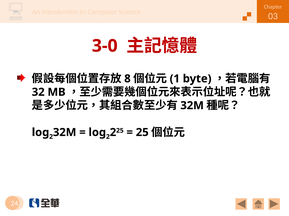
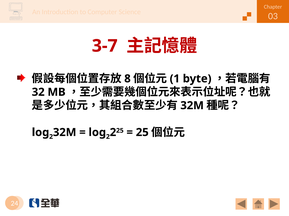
3-0: 3-0 -> 3-7
